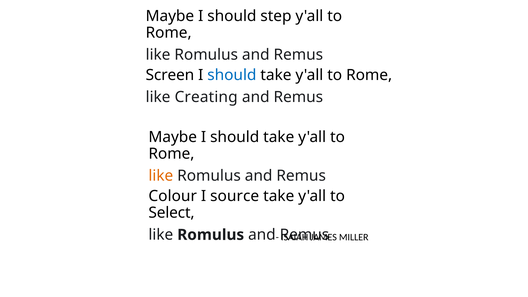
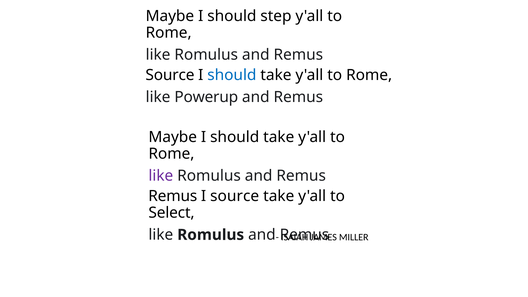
Screen at (170, 75): Screen -> Source
Creating: Creating -> Powerup
like at (161, 176) colour: orange -> purple
Colour at (173, 196): Colour -> Remus
